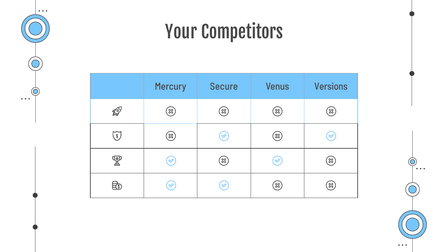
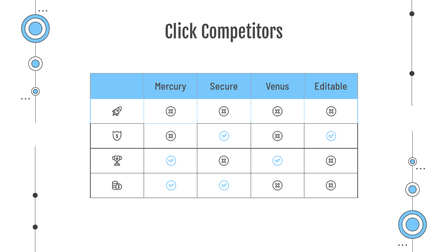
Your: Your -> Click
Versions: Versions -> Editable
